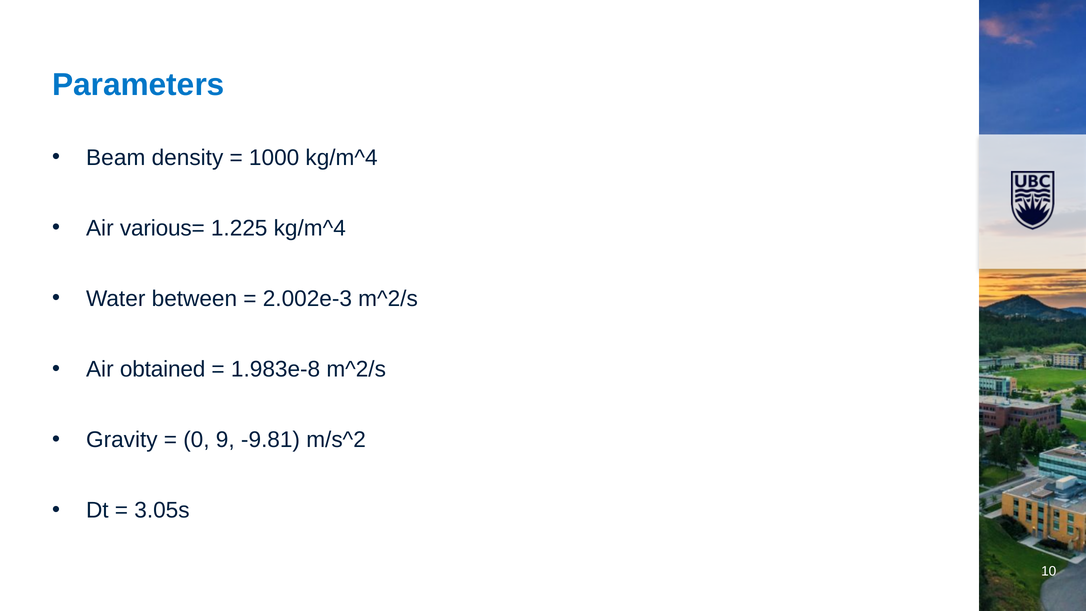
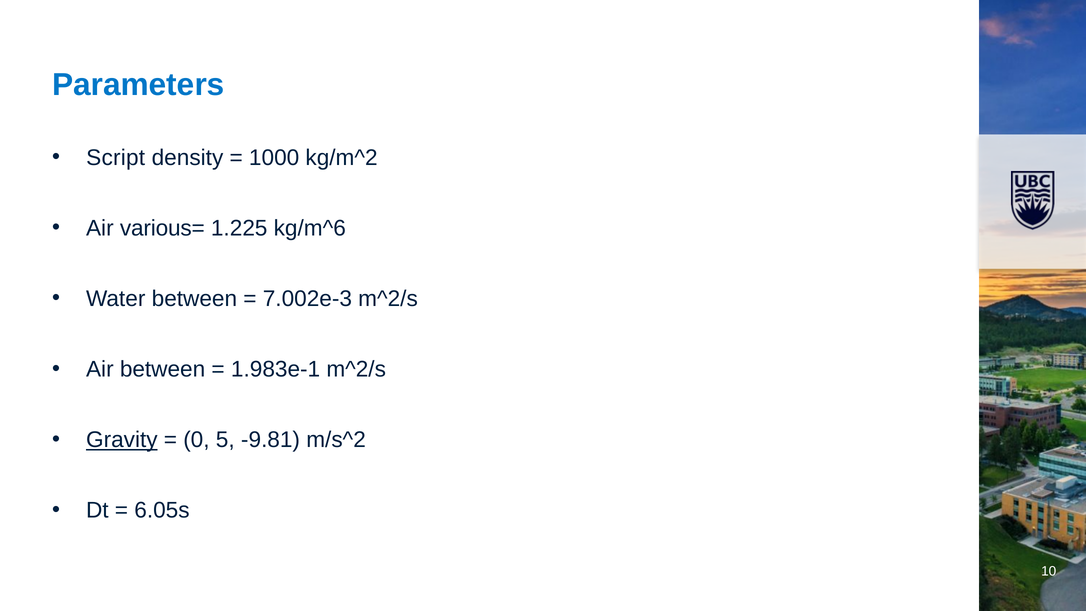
Beam: Beam -> Script
1000 kg/m^4: kg/m^4 -> kg/m^2
1.225 kg/m^4: kg/m^4 -> kg/m^6
2.002e-3: 2.002e-3 -> 7.002e-3
Air obtained: obtained -> between
1.983e-8: 1.983e-8 -> 1.983e-1
Gravity underline: none -> present
9: 9 -> 5
3.05s: 3.05s -> 6.05s
